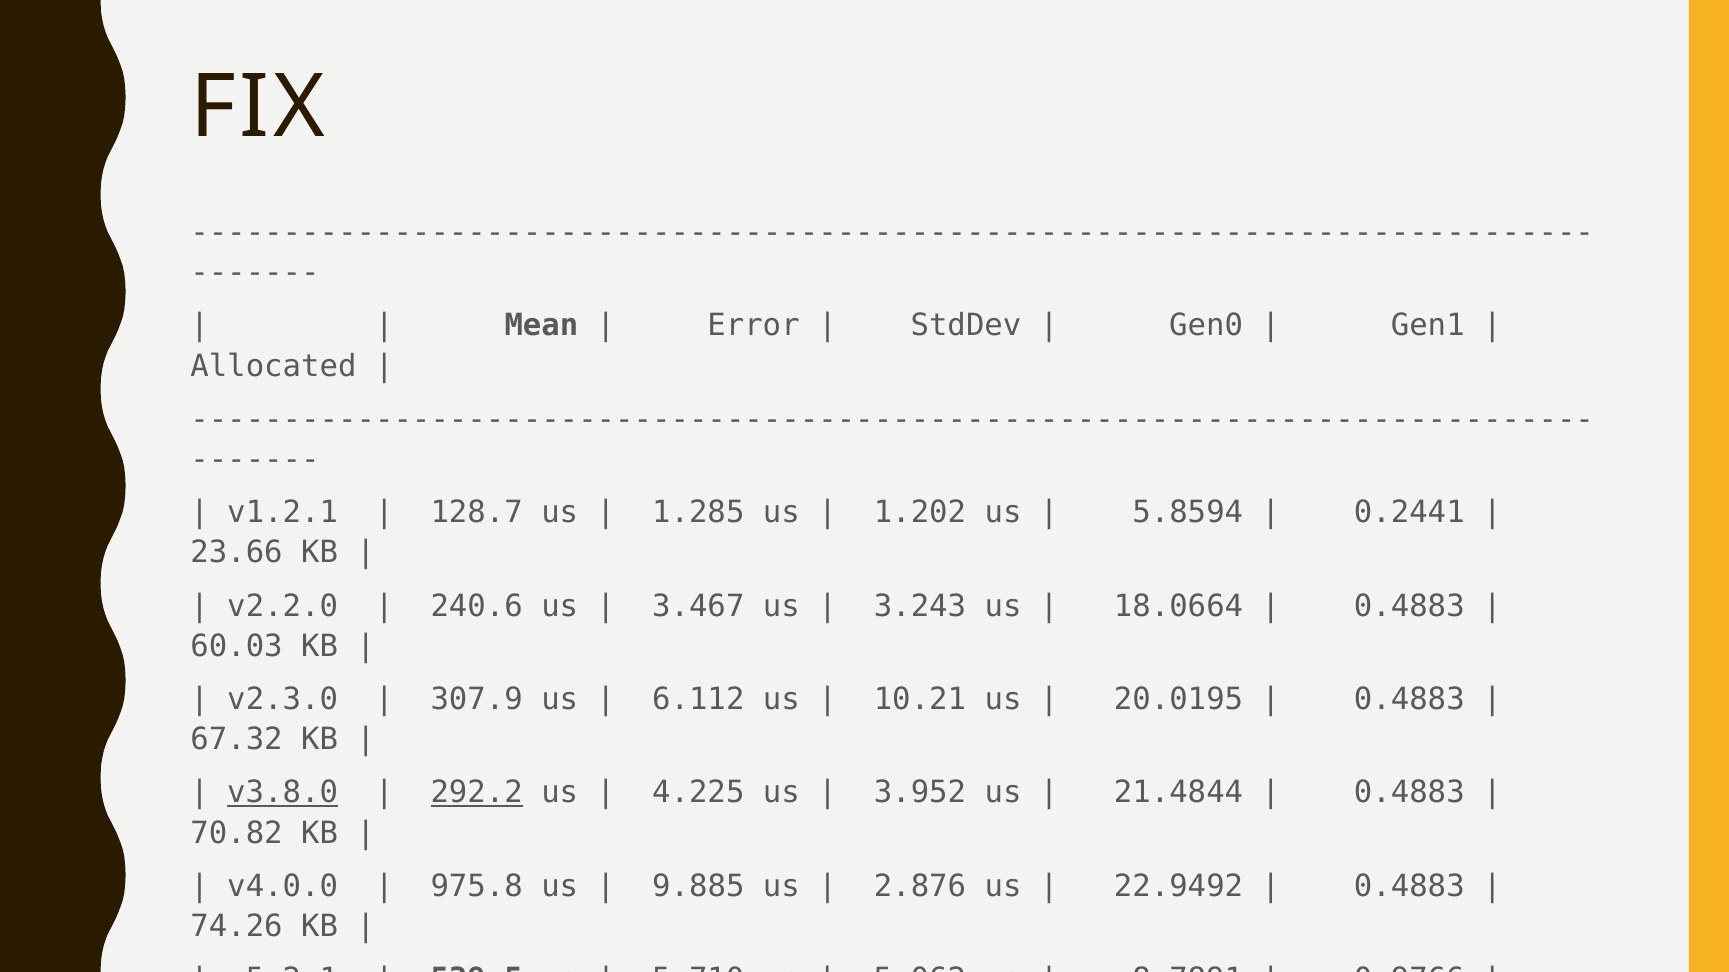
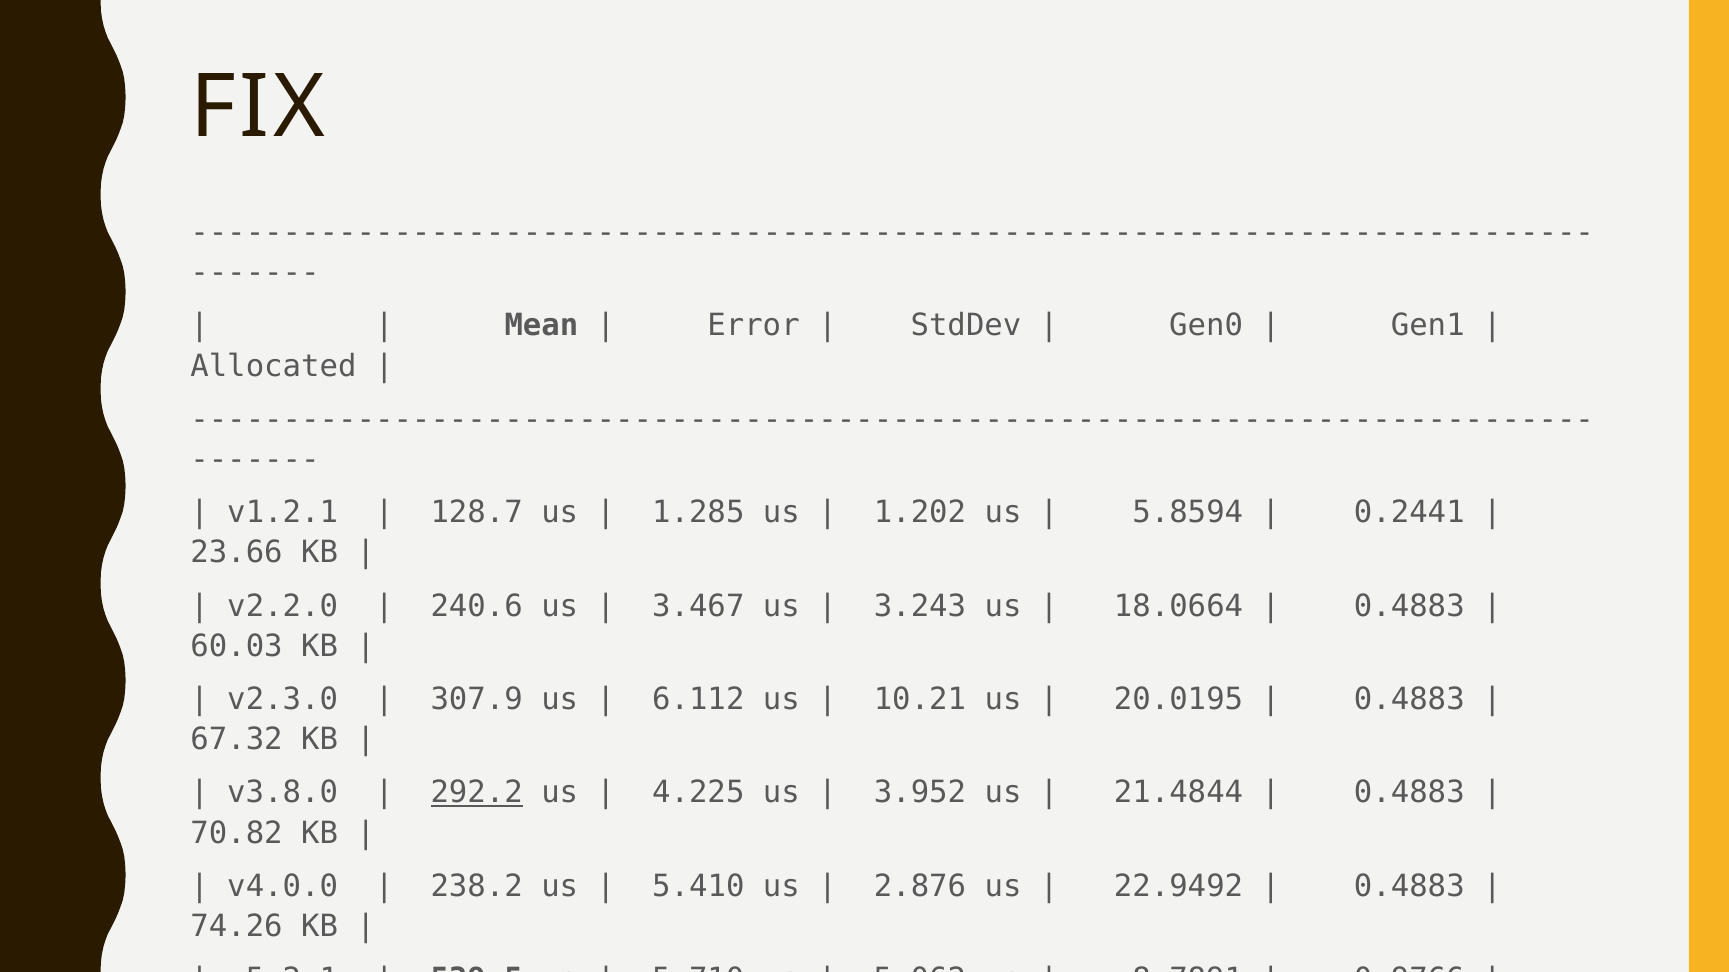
v3.8.0 underline: present -> none
975.8: 975.8 -> 238.2
9.885: 9.885 -> 5.410
